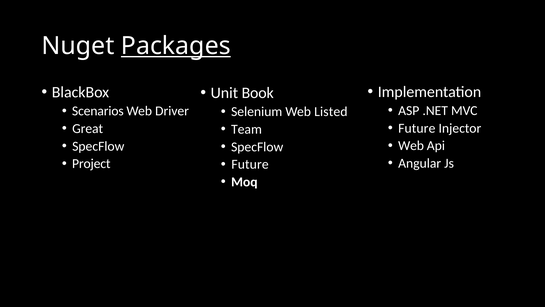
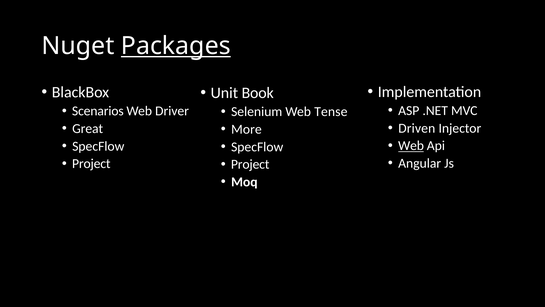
Listed: Listed -> Tense
Future at (417, 128): Future -> Driven
Team: Team -> More
Web at (411, 146) underline: none -> present
Future at (250, 164): Future -> Project
